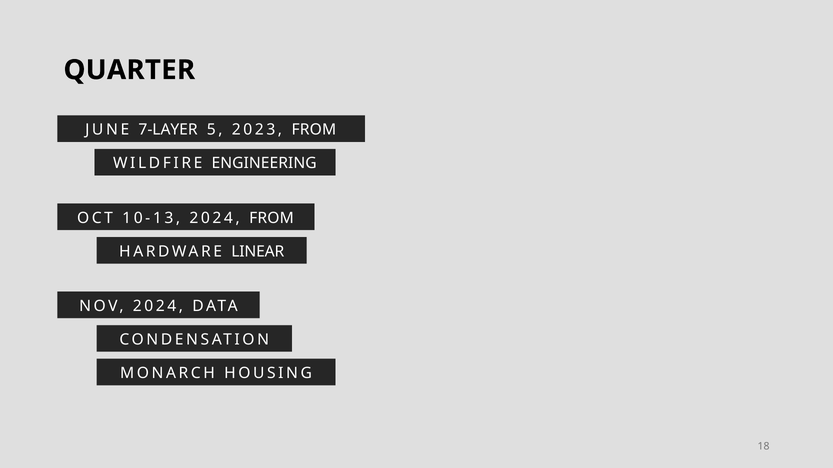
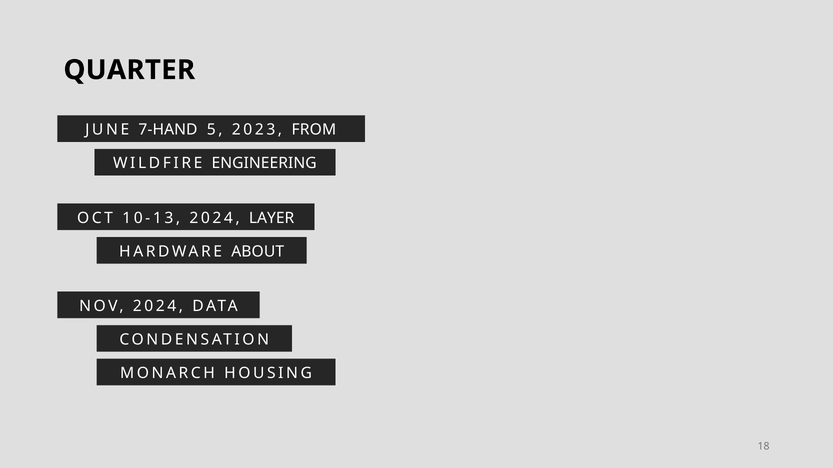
7-LAYER: 7-LAYER -> 7-HAND
2024 FROM: FROM -> LAYER
LINEAR: LINEAR -> ABOUT
